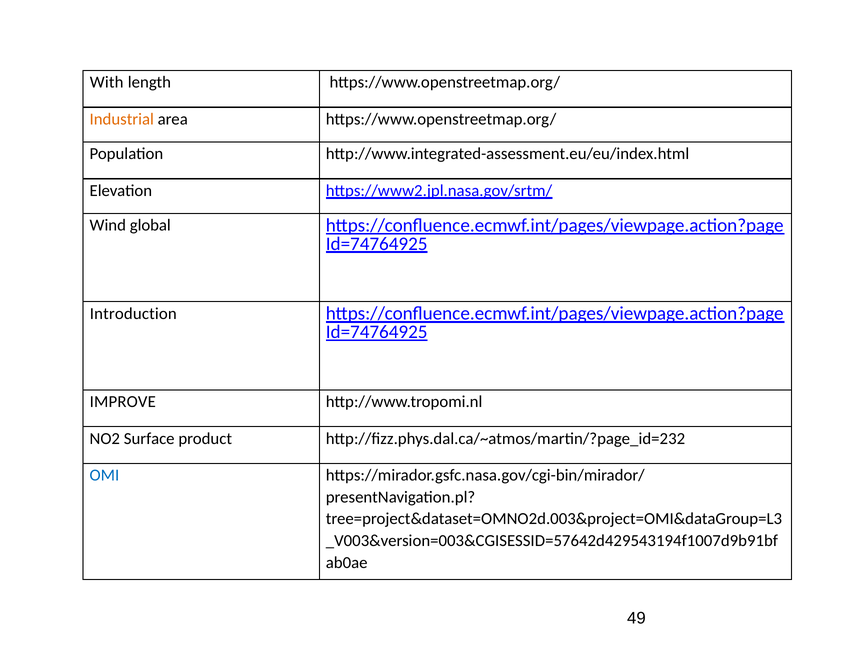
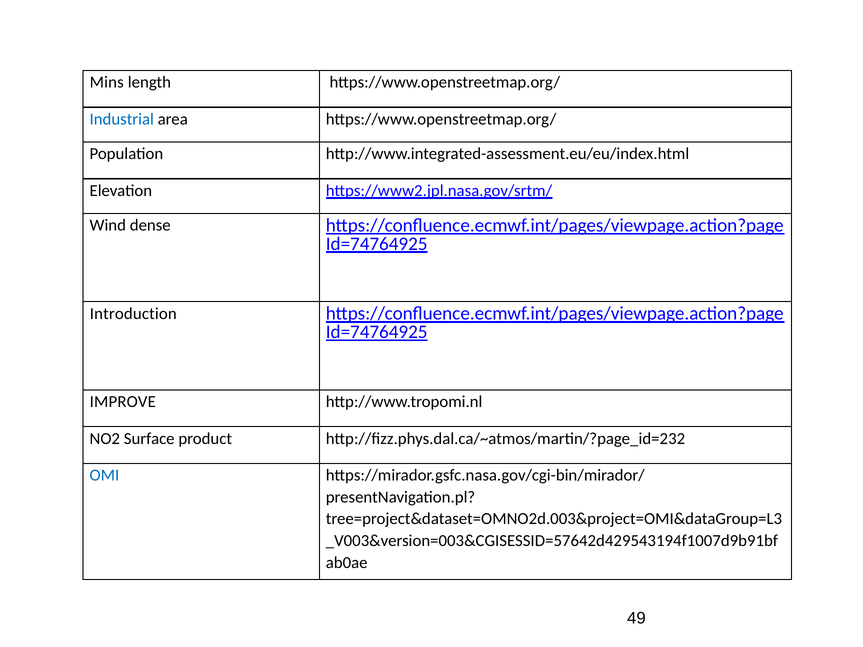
With: With -> Mins
Industrial colour: orange -> blue
global: global -> dense
